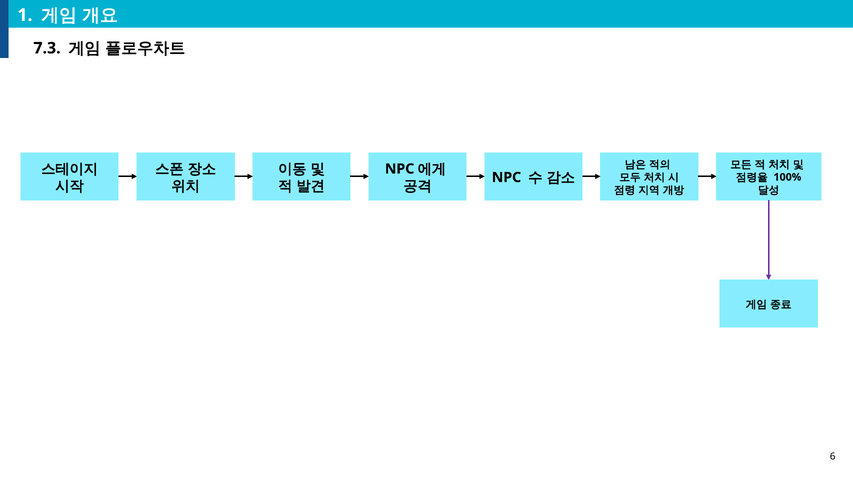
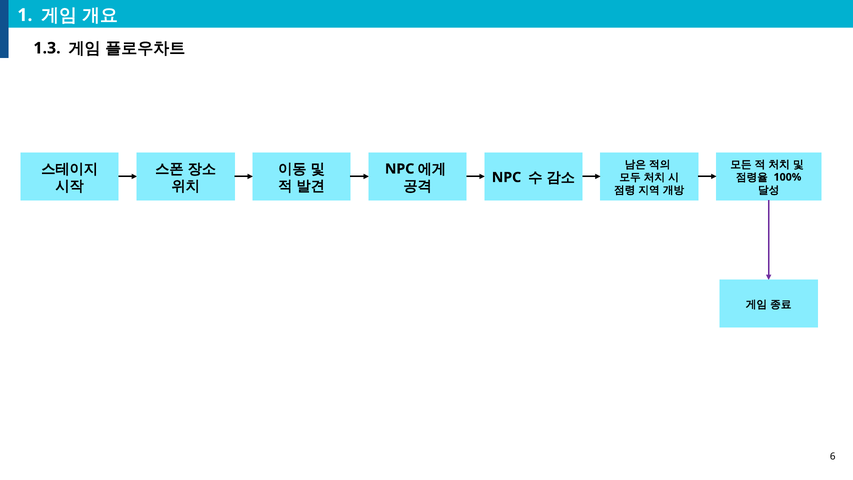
7.3: 7.3 -> 1.3
